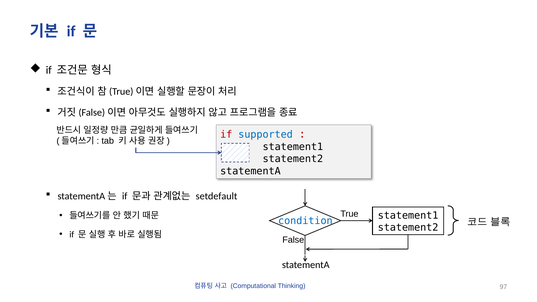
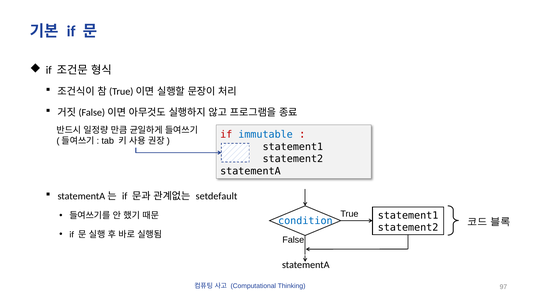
supported: supported -> immutable
